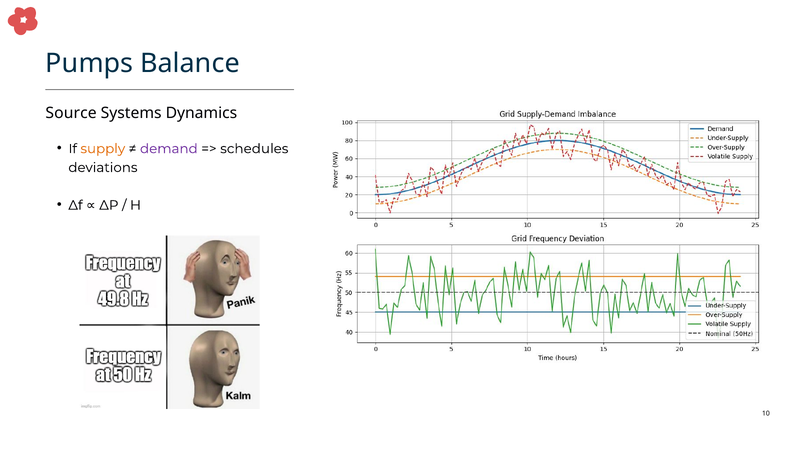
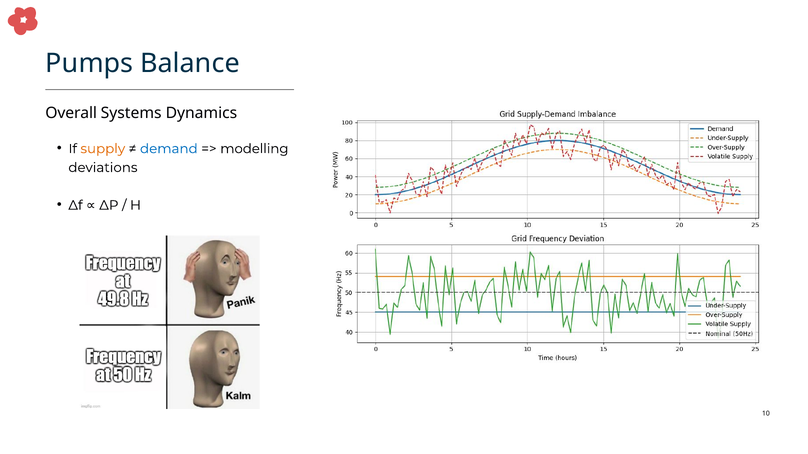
Source: Source -> Overall
demand colour: purple -> blue
schedules: schedules -> modelling
